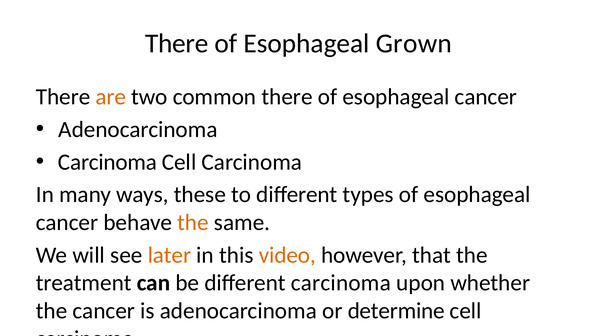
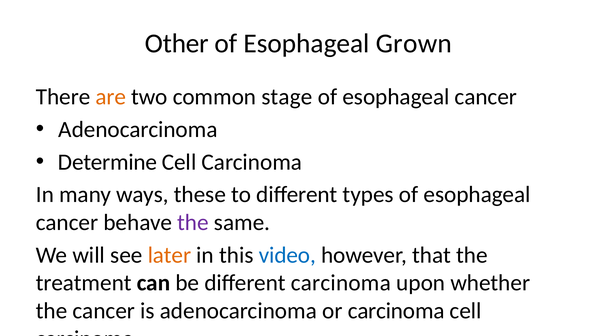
There at (177, 43): There -> Other
common there: there -> stage
Carcinoma at (108, 162): Carcinoma -> Determine
the at (193, 223) colour: orange -> purple
video colour: orange -> blue
or determine: determine -> carcinoma
